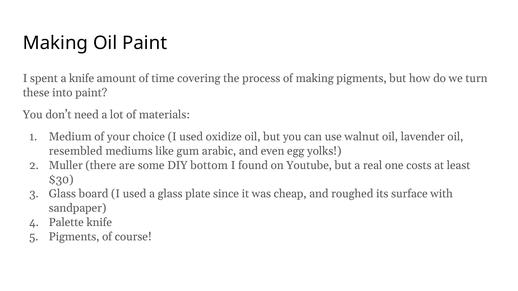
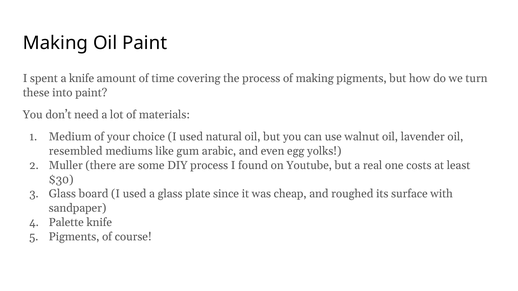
oxidize: oxidize -> natural
DIY bottom: bottom -> process
